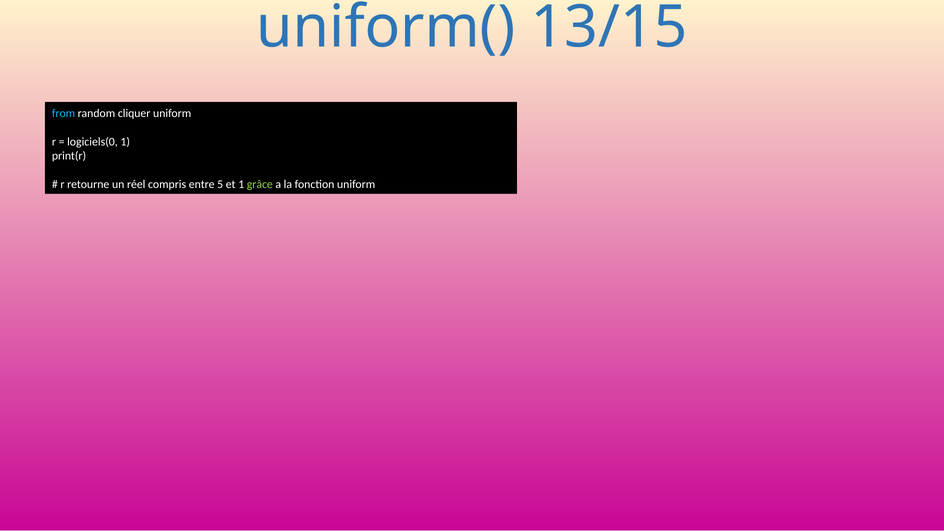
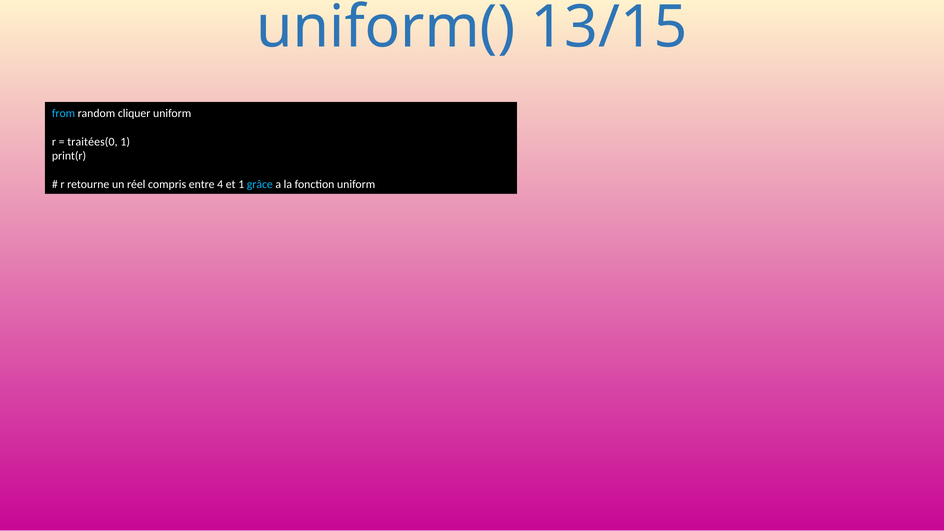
logiciels(0: logiciels(0 -> traitées(0
5: 5 -> 4
grâce colour: light green -> light blue
